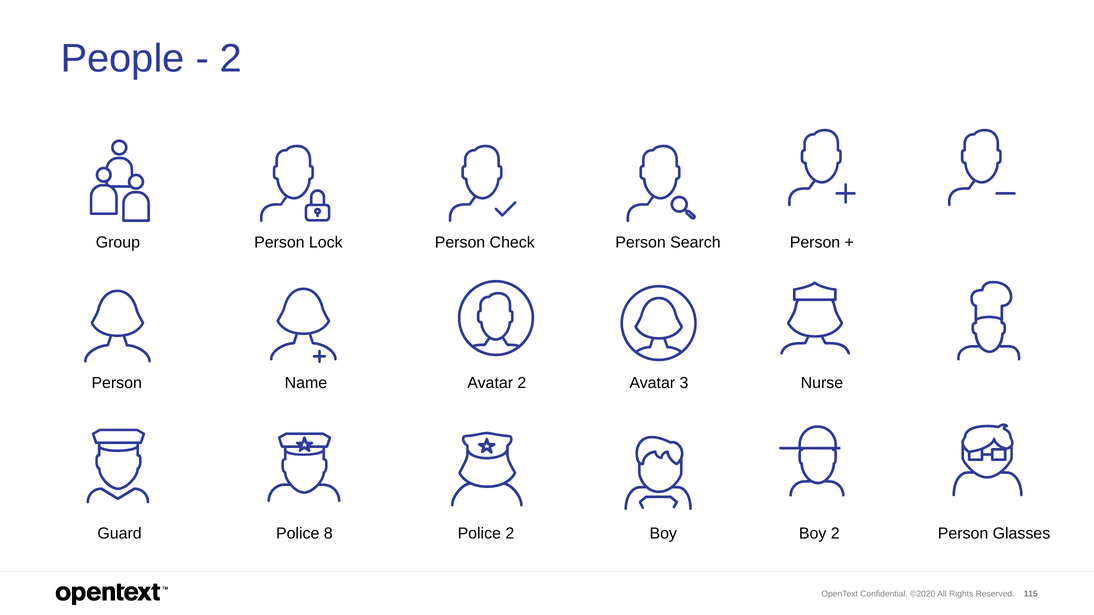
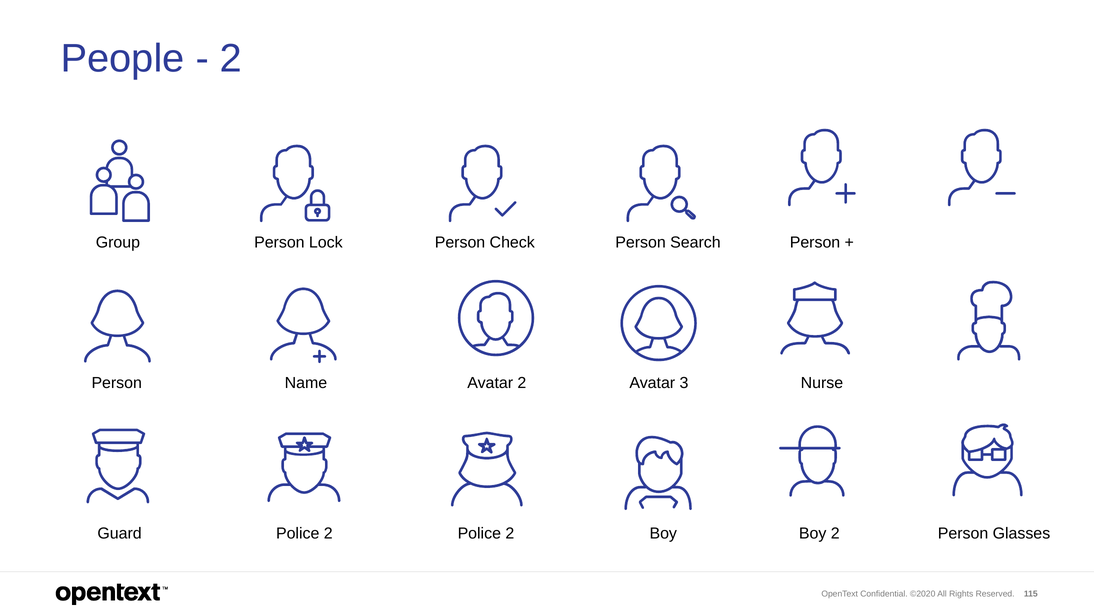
8 at (328, 534): 8 -> 2
